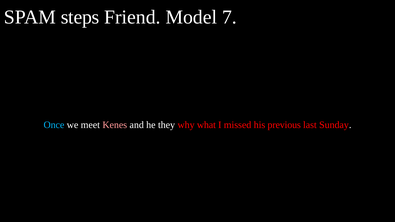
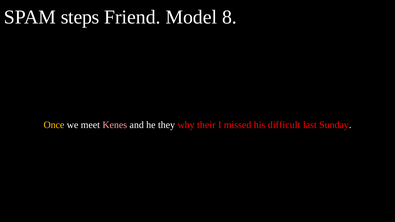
7: 7 -> 8
Once colour: light blue -> yellow
what: what -> their
previous: previous -> difficult
